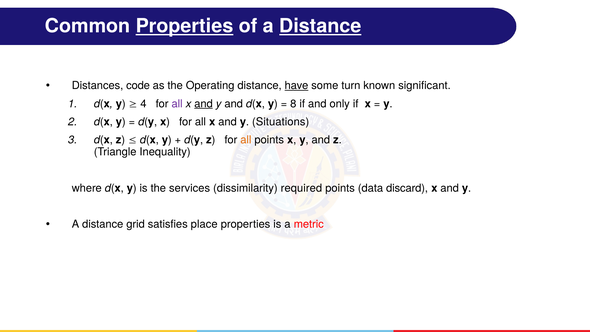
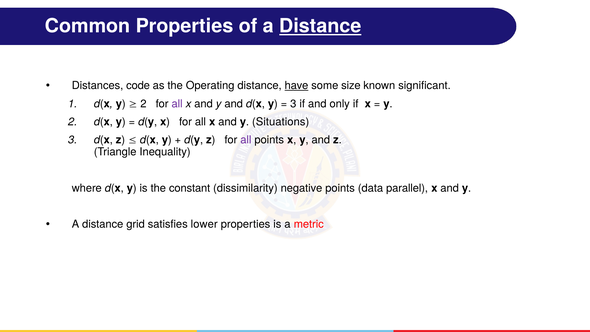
Properties at (185, 26) underline: present -> none
turn: turn -> size
4 at (143, 104): 4 -> 2
and at (204, 104) underline: present -> none
8 at (293, 104): 8 -> 3
all at (246, 140) colour: orange -> purple
services: services -> constant
required: required -> negative
discard: discard -> parallel
place: place -> lower
